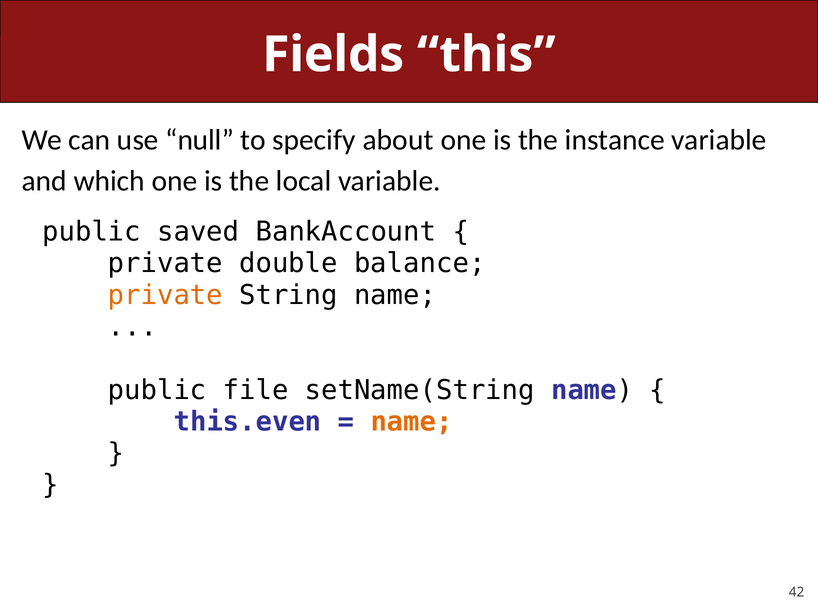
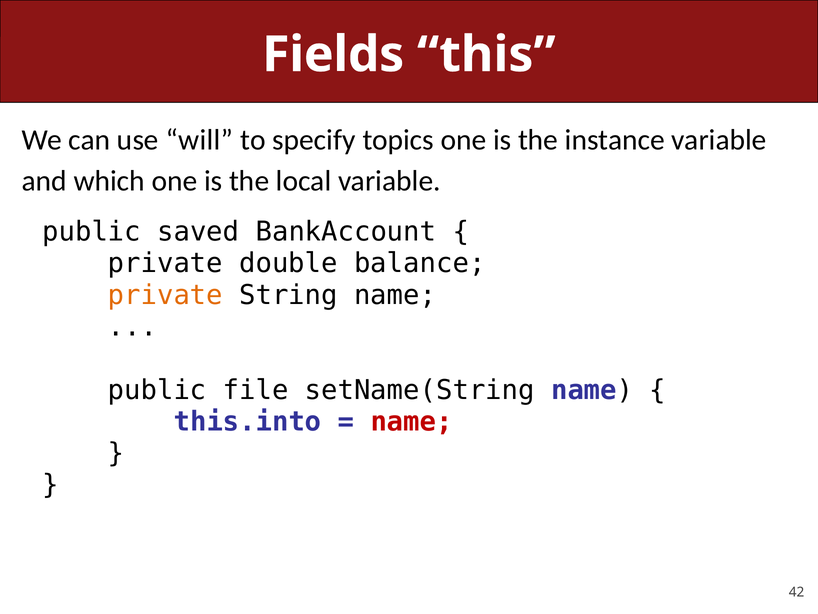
null: null -> will
about: about -> topics
this.even: this.even -> this.into
name at (412, 421) colour: orange -> red
